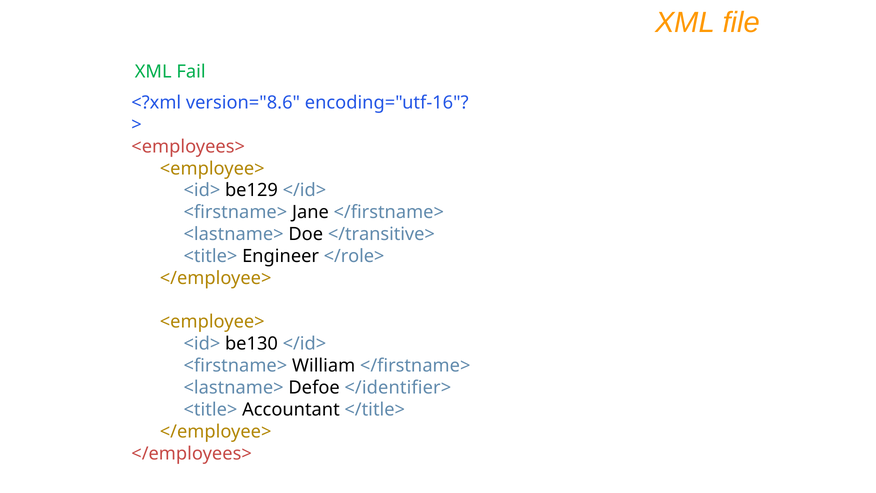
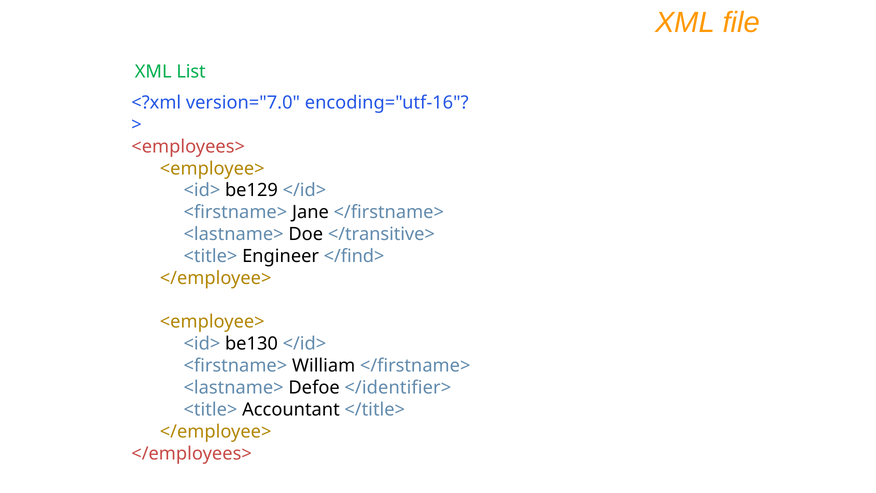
Fail: Fail -> List
version="8.6: version="8.6 -> version="7.0
</role>: </role> -> </find>
